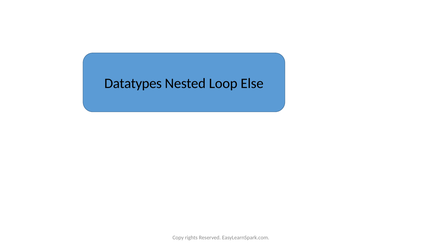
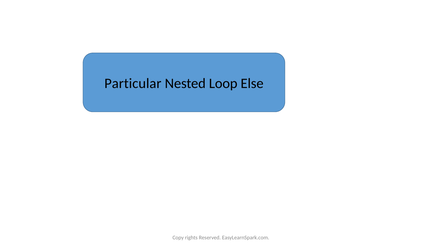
Datatypes: Datatypes -> Particular
